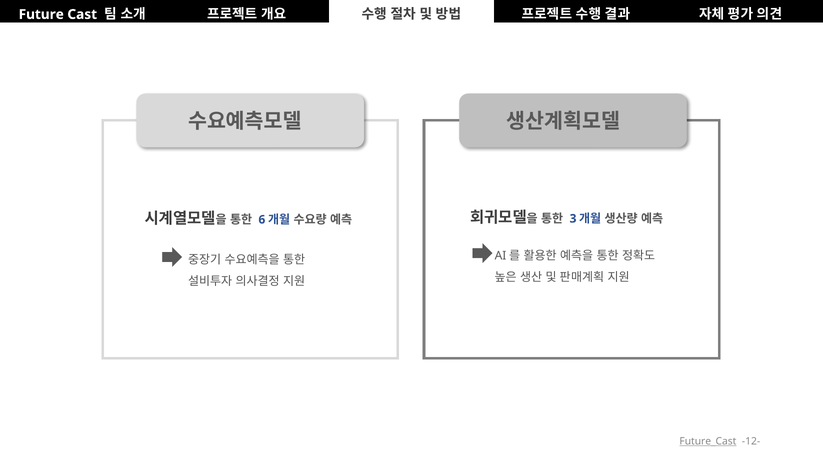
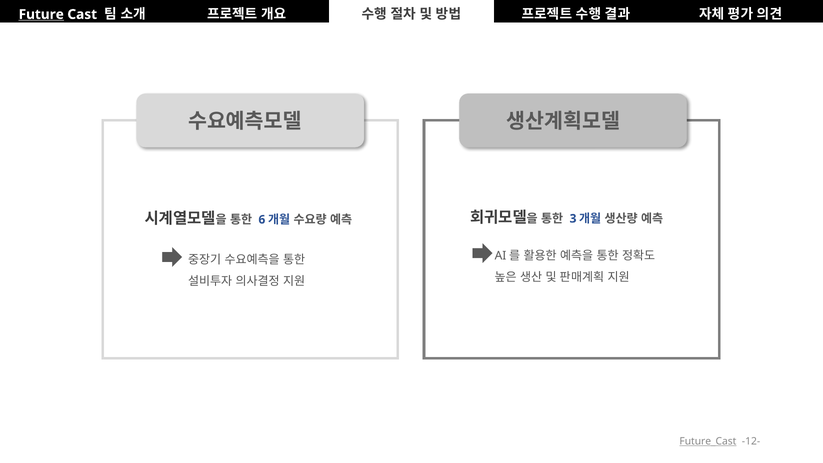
Future underline: none -> present
